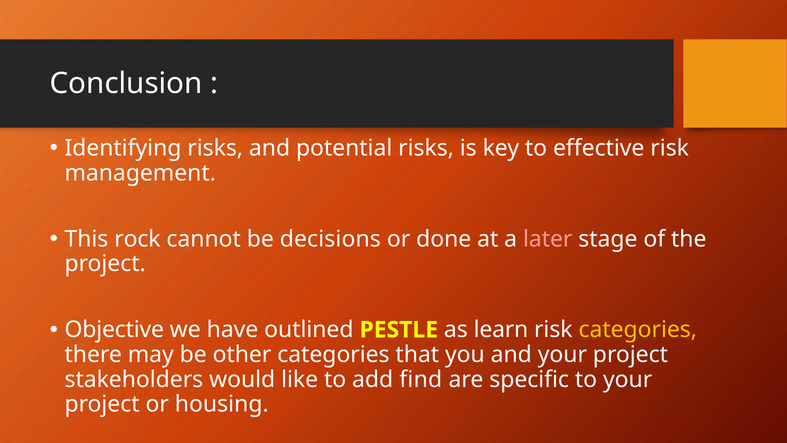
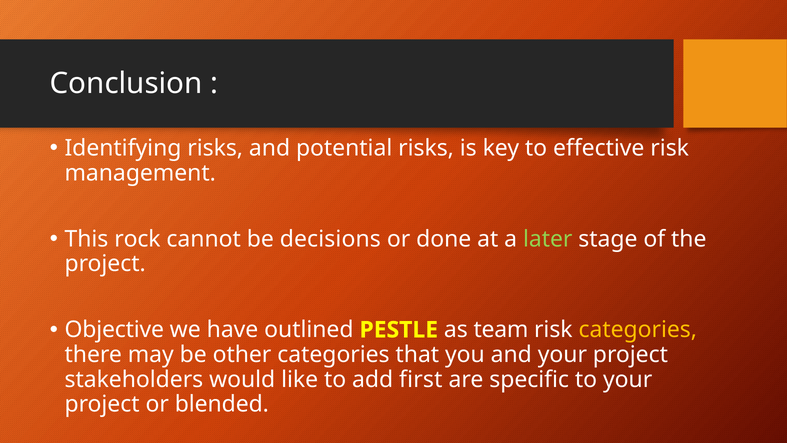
later colour: pink -> light green
learn: learn -> team
find: find -> first
housing: housing -> blended
